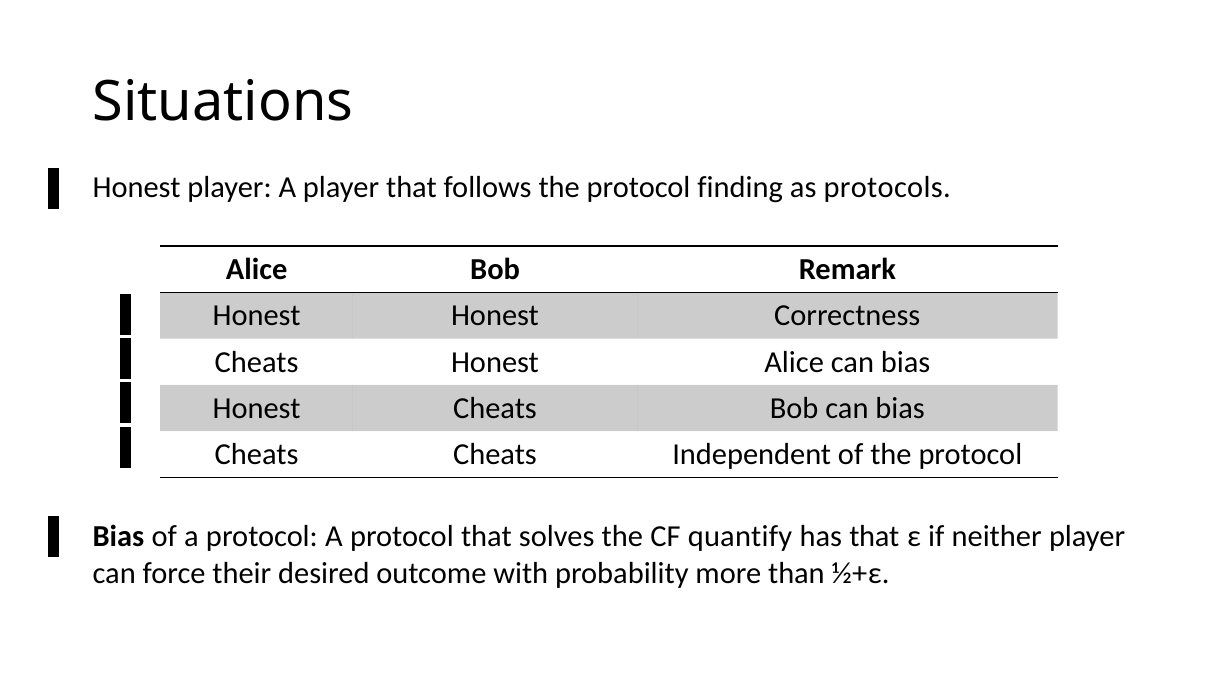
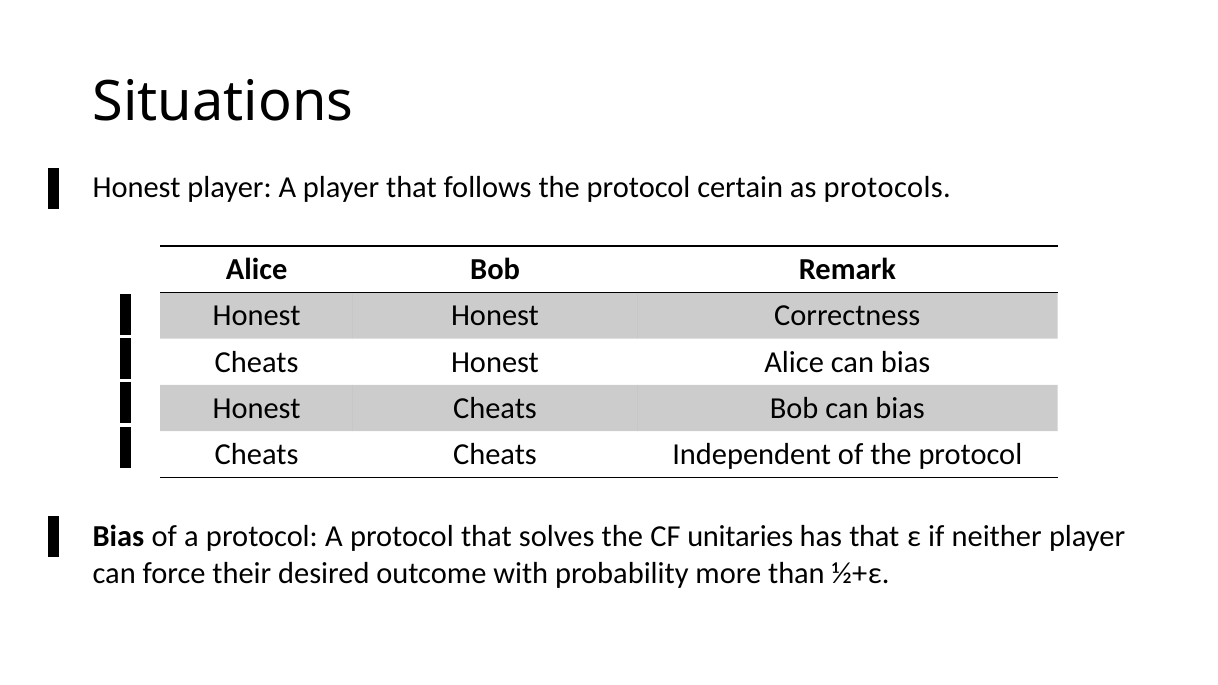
finding: finding -> certain
quantify: quantify -> unitaries
